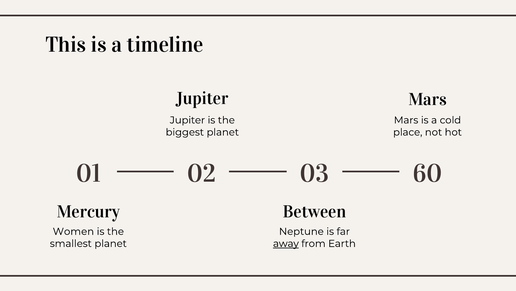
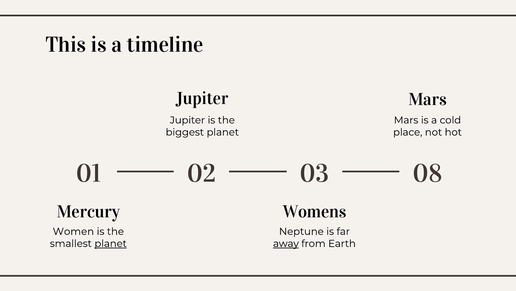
60: 60 -> 08
Between: Between -> Womens
planet at (111, 243) underline: none -> present
